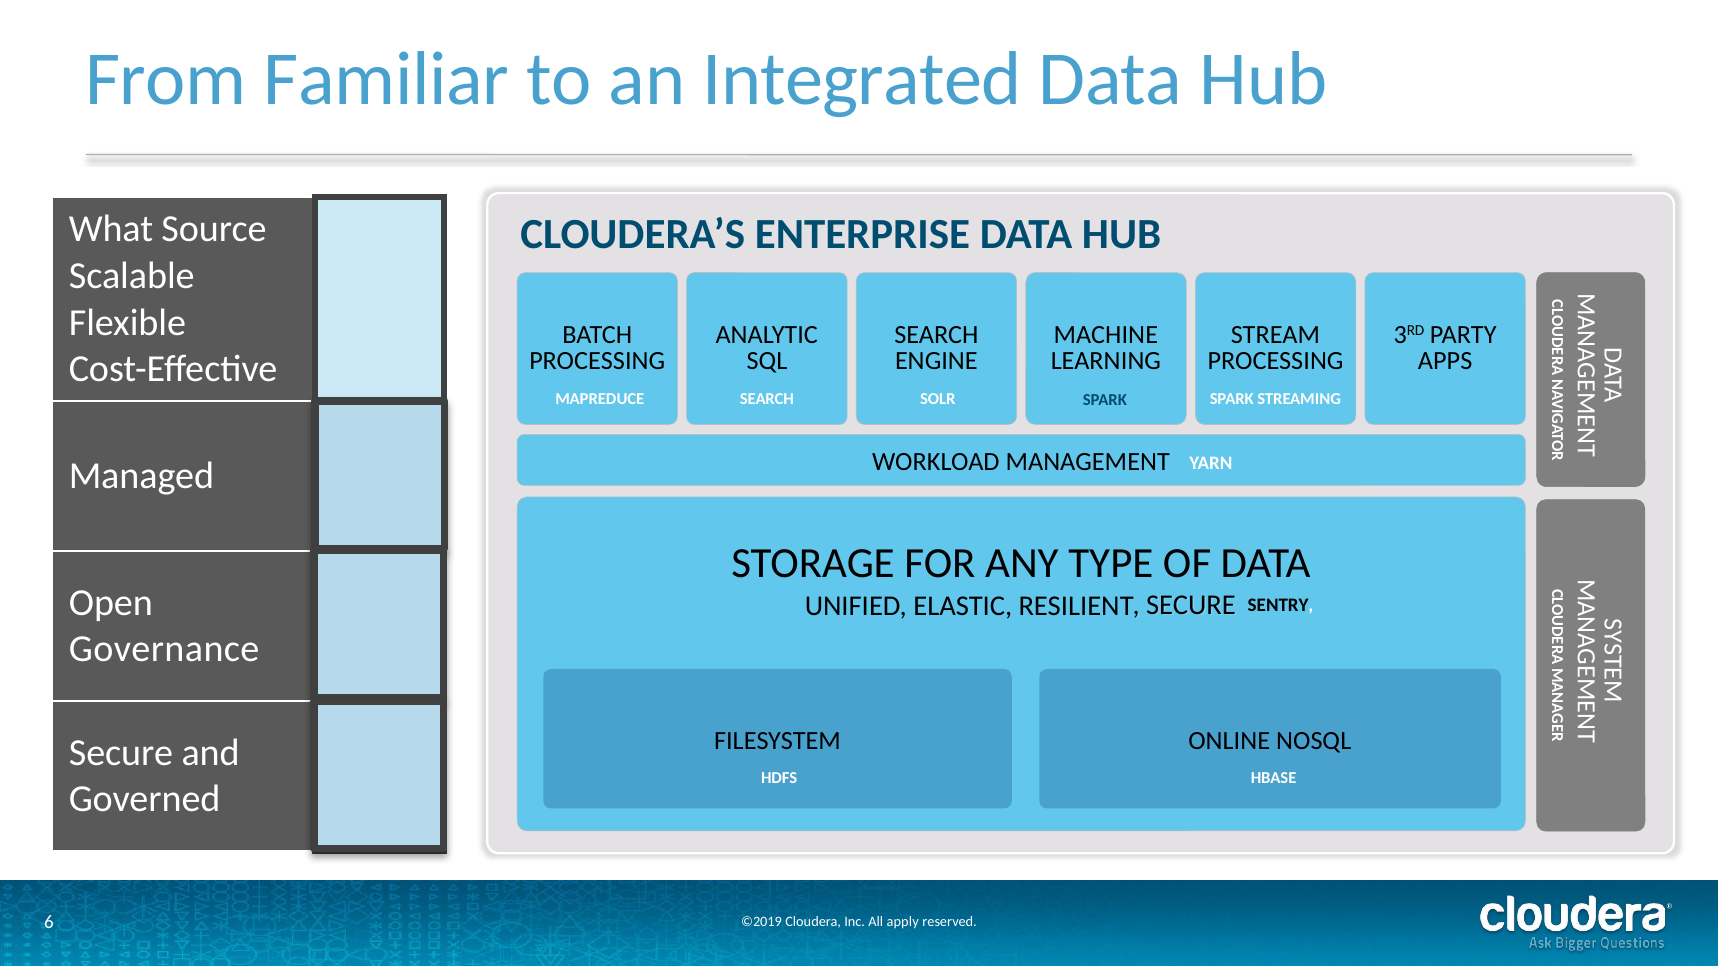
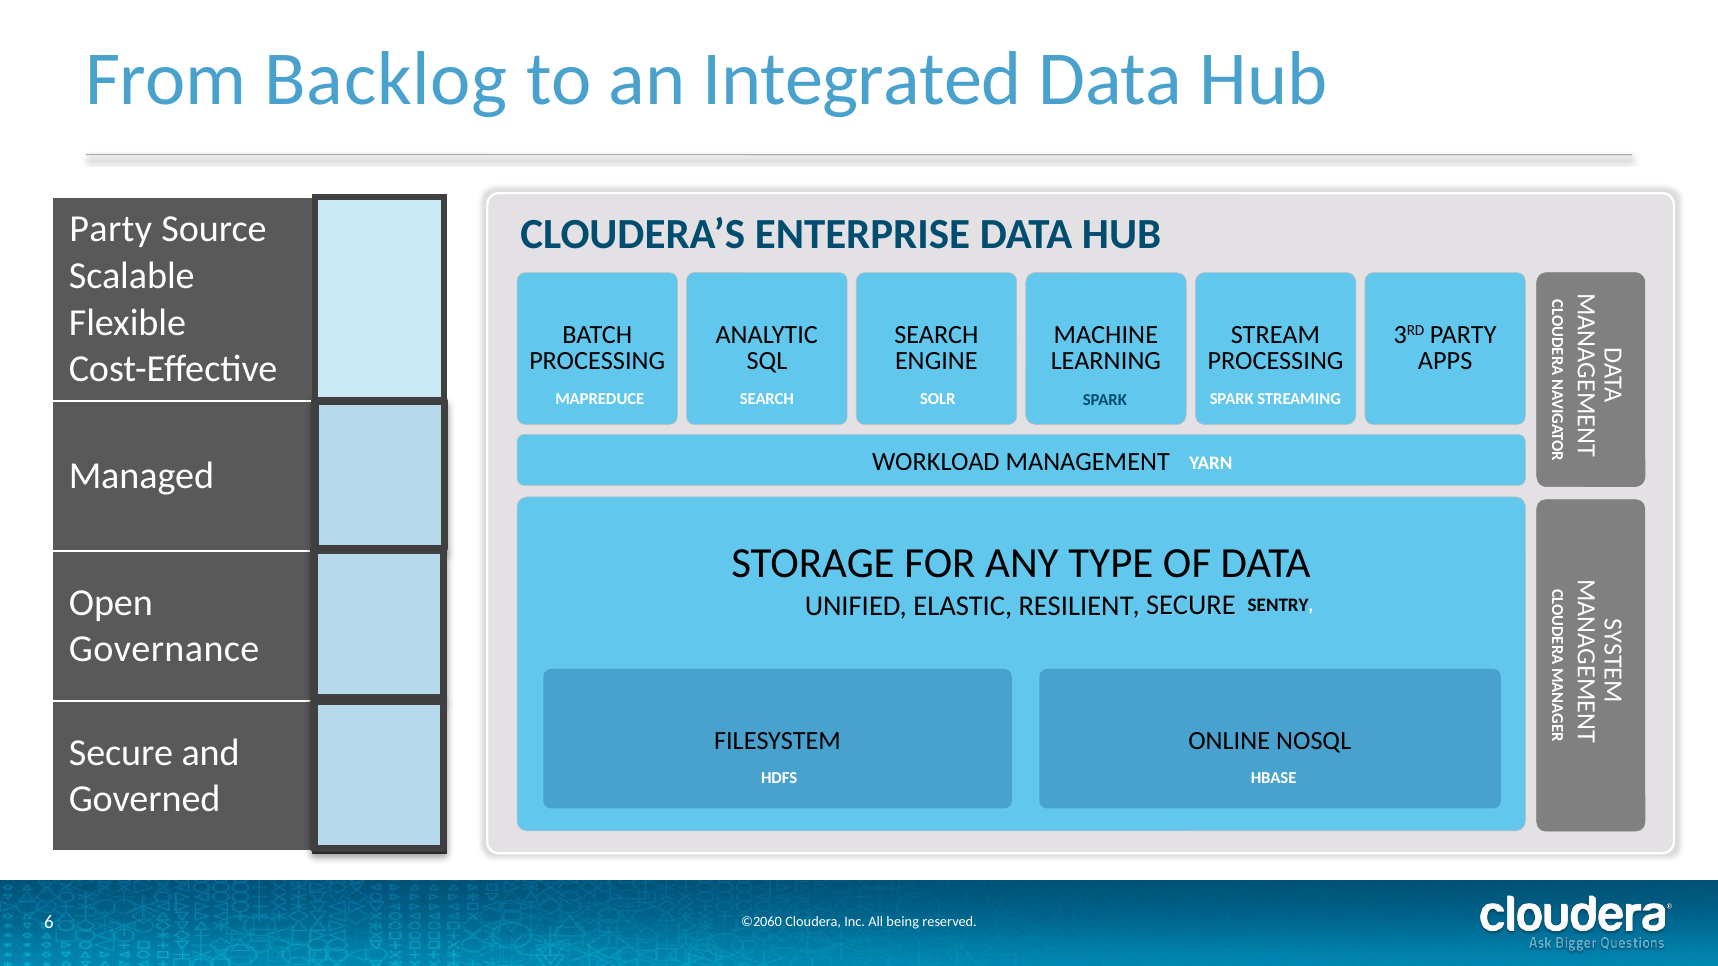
Familiar: Familiar -> Backlog
What at (111, 229): What -> Party
©2019: ©2019 -> ©2060
apply: apply -> being
